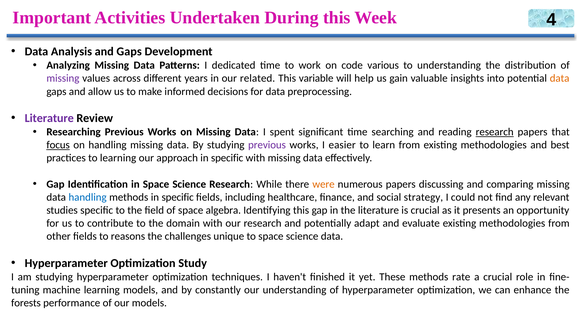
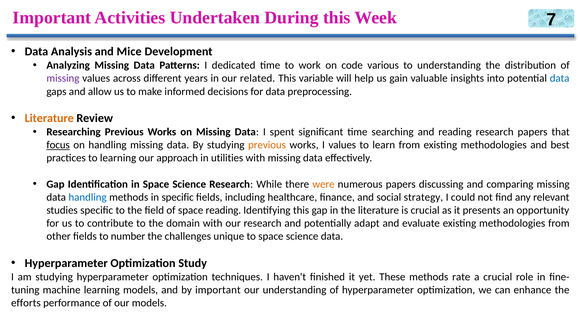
4: 4 -> 7
and Gaps: Gaps -> Mice
data at (560, 78) colour: orange -> blue
Literature at (49, 118) colour: purple -> orange
research at (495, 132) underline: present -> none
previous at (267, 145) colour: purple -> orange
I easier: easier -> values
approach in specific: specific -> utilities
space algebra: algebra -> reading
reasons: reasons -> number
by constantly: constantly -> important
forests: forests -> efforts
